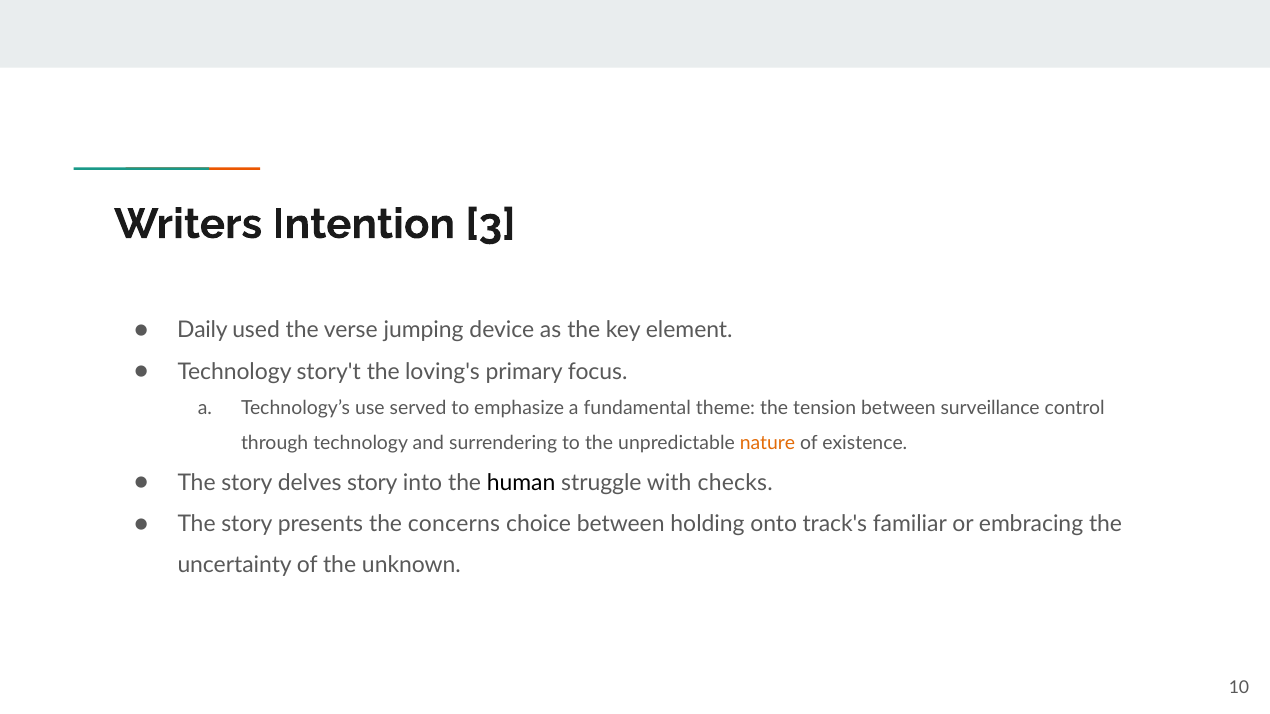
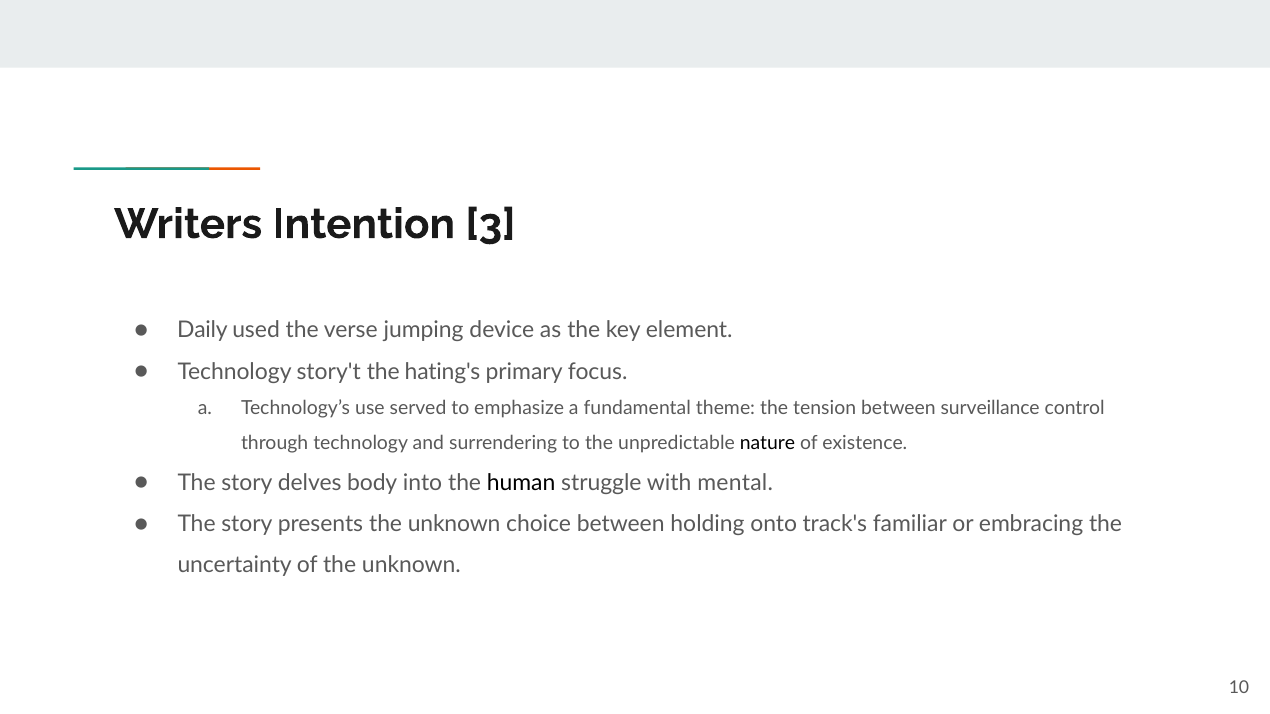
loving's: loving's -> hating's
nature colour: orange -> black
delves story: story -> body
checks: checks -> mental
presents the concerns: concerns -> unknown
